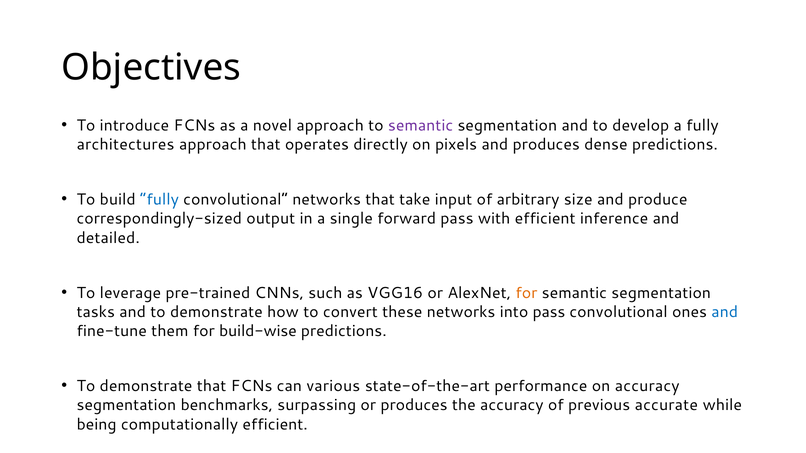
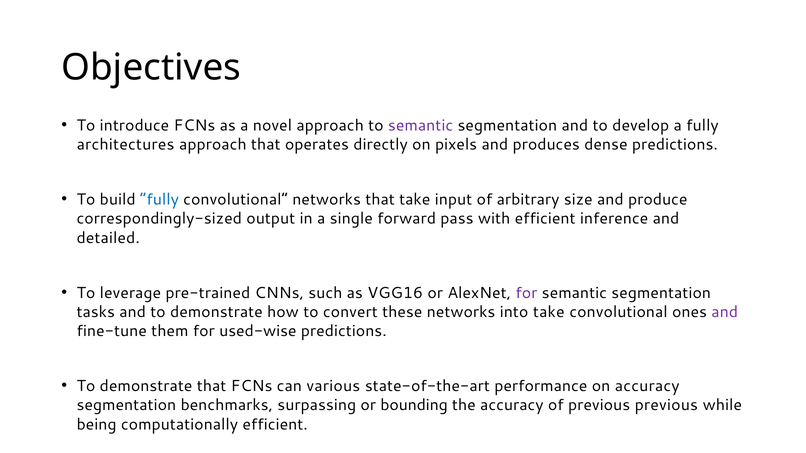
for at (526, 293) colour: orange -> purple
into pass: pass -> take
and at (725, 312) colour: blue -> purple
build-wise: build-wise -> used-wise
or produces: produces -> bounding
previous accurate: accurate -> previous
